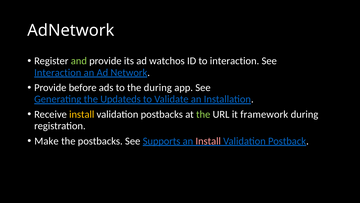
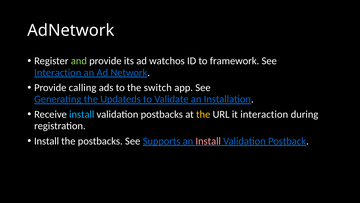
to interaction: interaction -> framework
before: before -> calling
the during: during -> switch
install at (82, 114) colour: yellow -> light blue
the at (203, 114) colour: light green -> yellow
it framework: framework -> interaction
Make at (46, 141): Make -> Install
